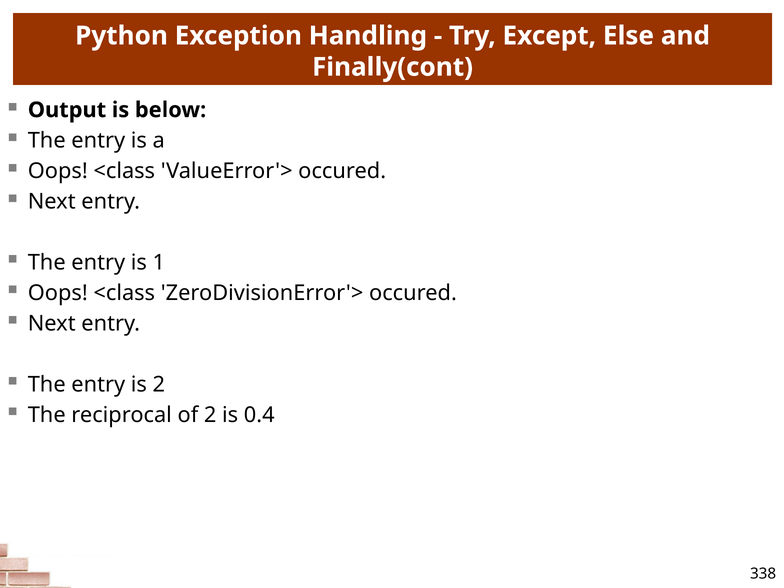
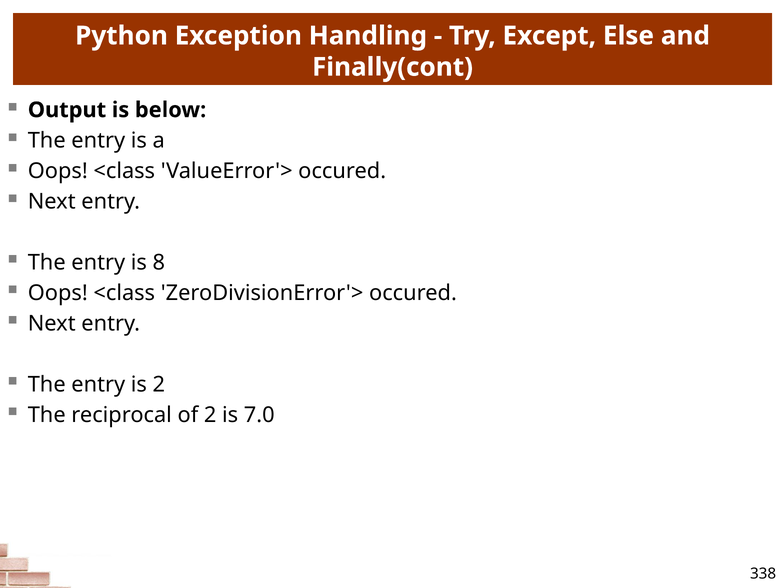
1: 1 -> 8
0.4: 0.4 -> 7.0
